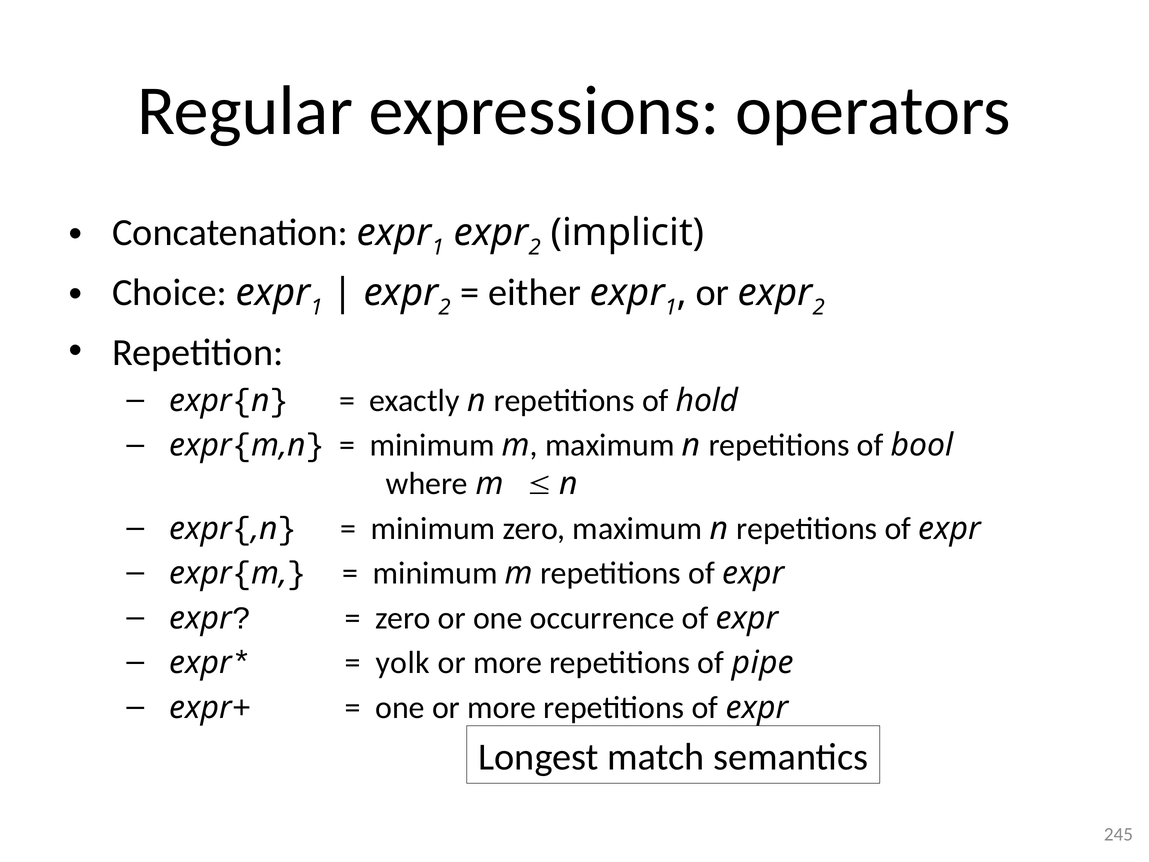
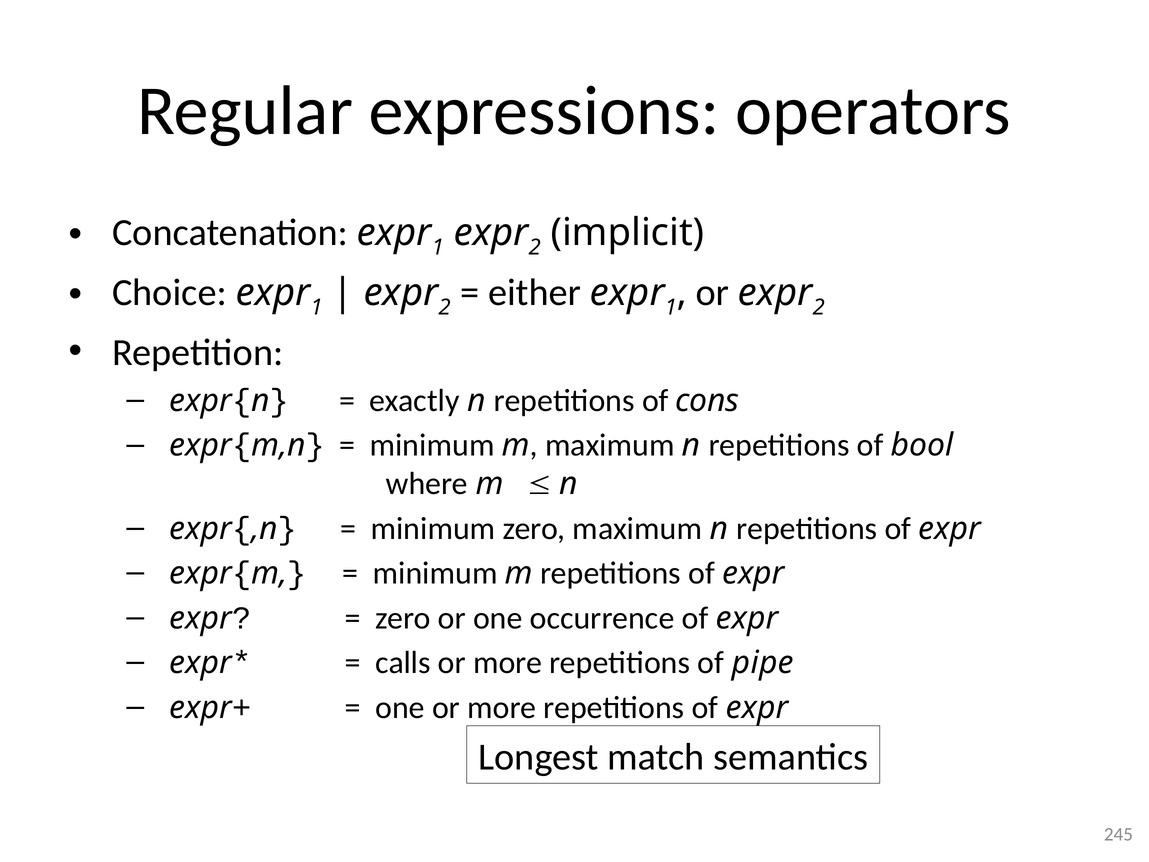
hold: hold -> cons
yolk: yolk -> calls
